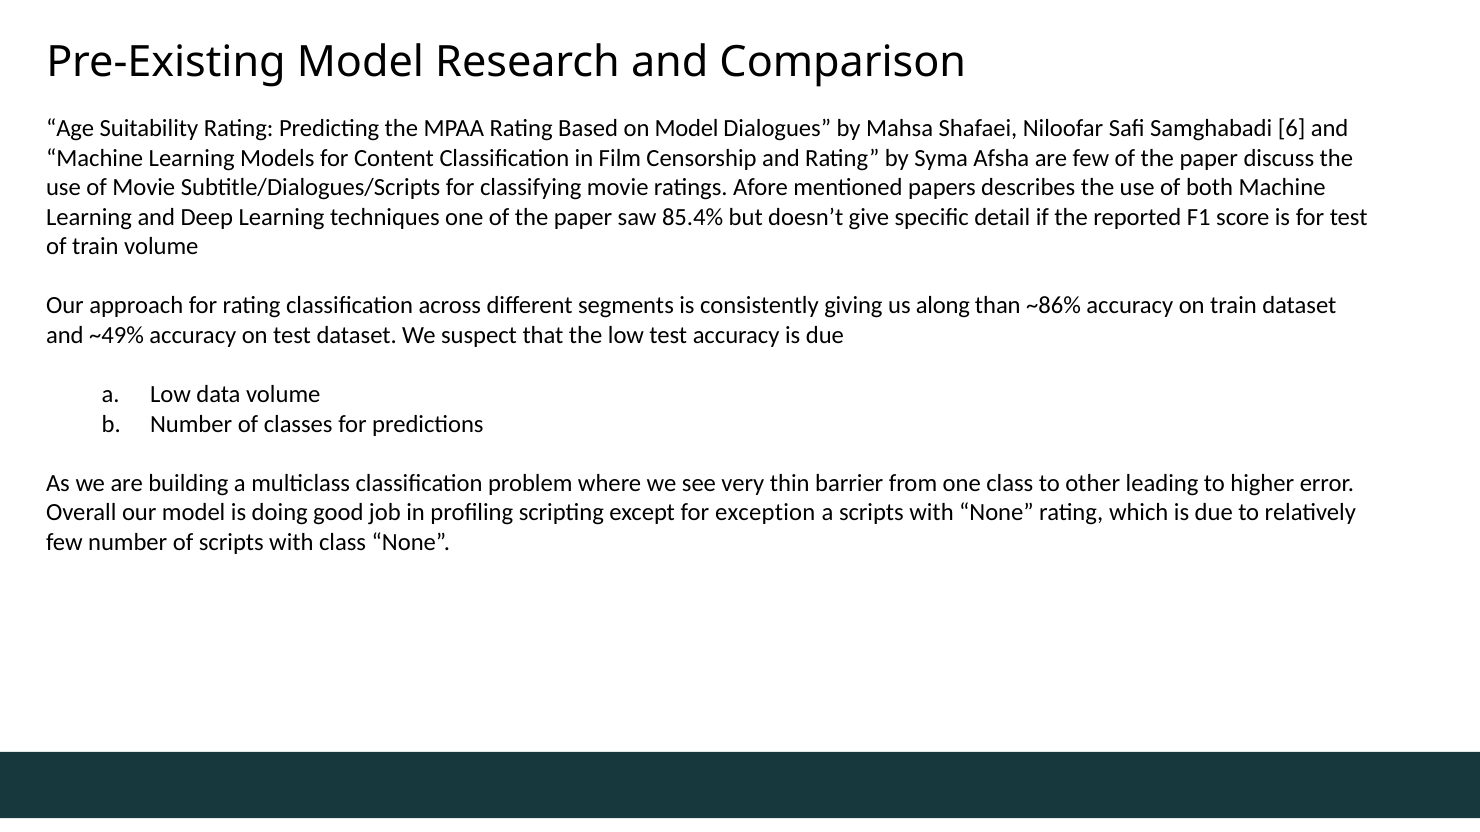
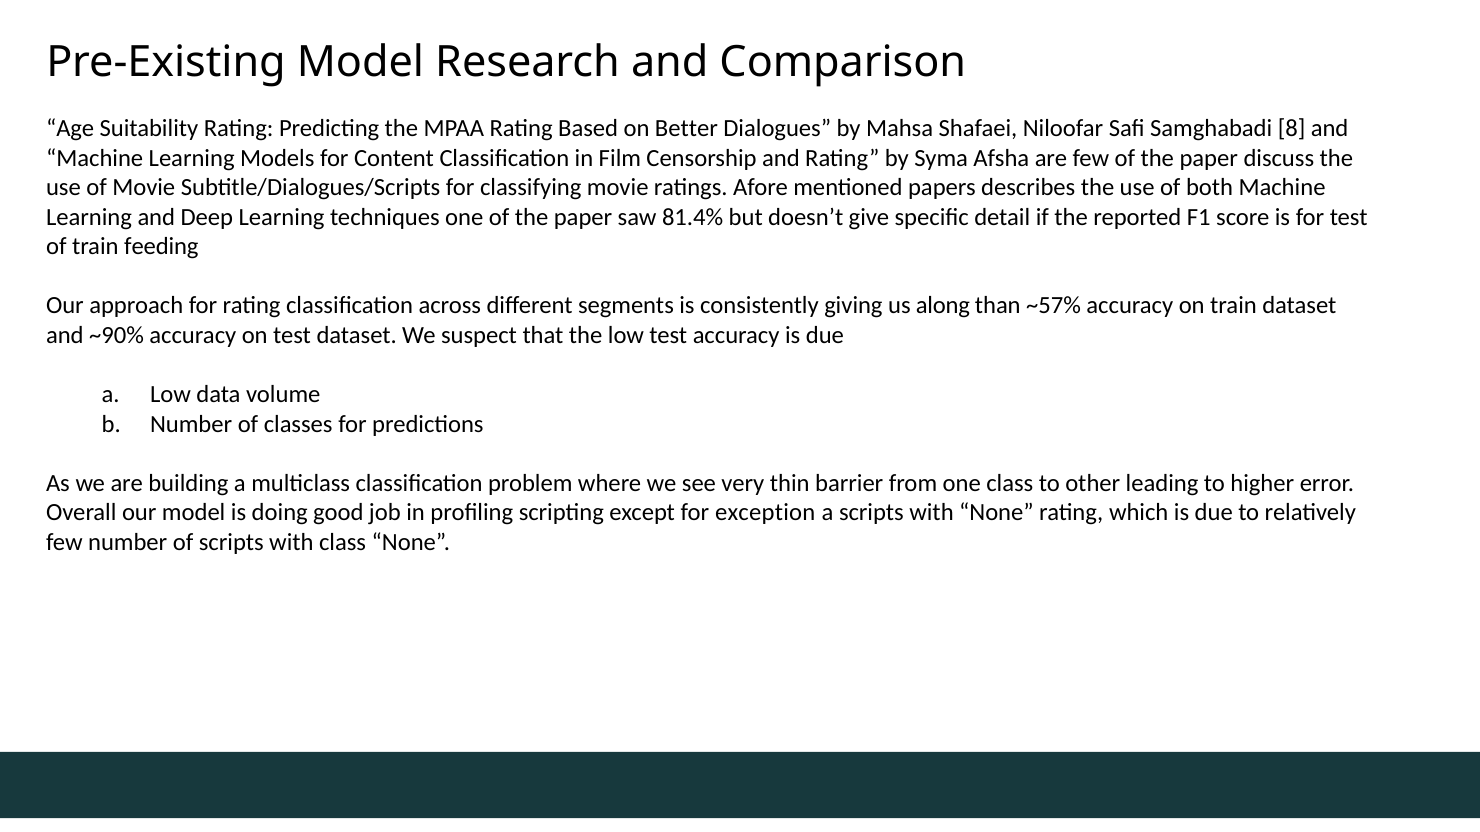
on Model: Model -> Better
6: 6 -> 8
85.4%: 85.4% -> 81.4%
train volume: volume -> feeding
~86%: ~86% -> ~57%
~49%: ~49% -> ~90%
